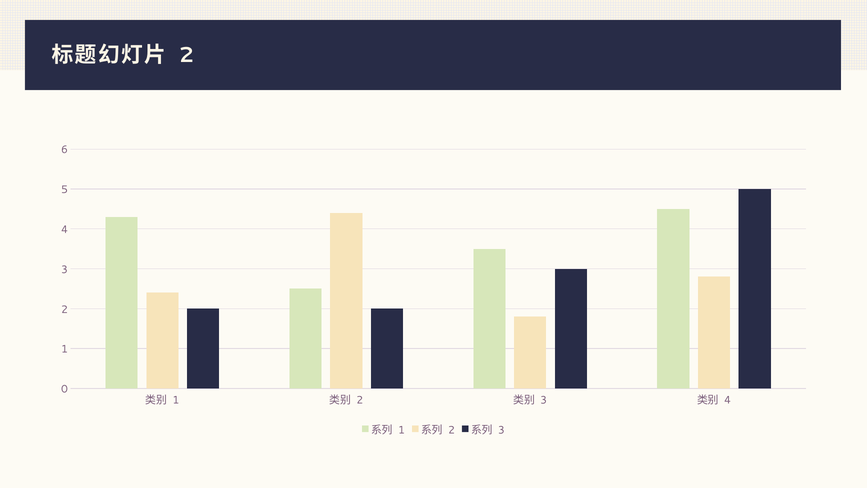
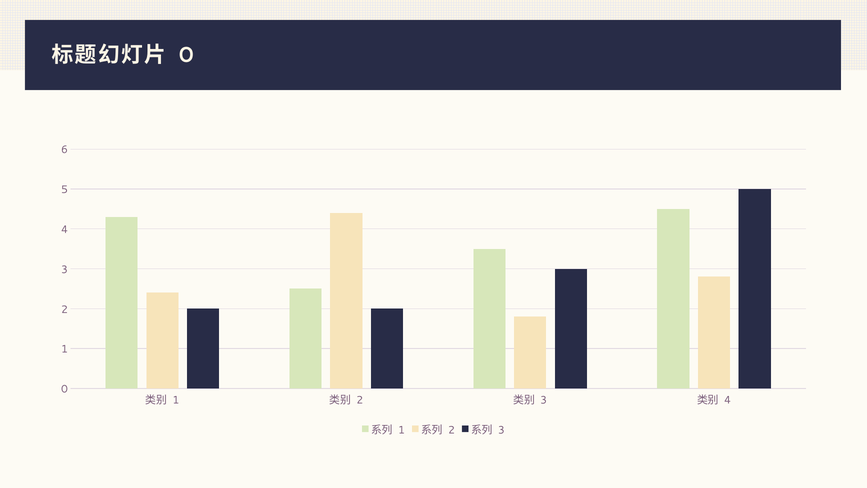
2 at (186, 55): 2 -> 0
